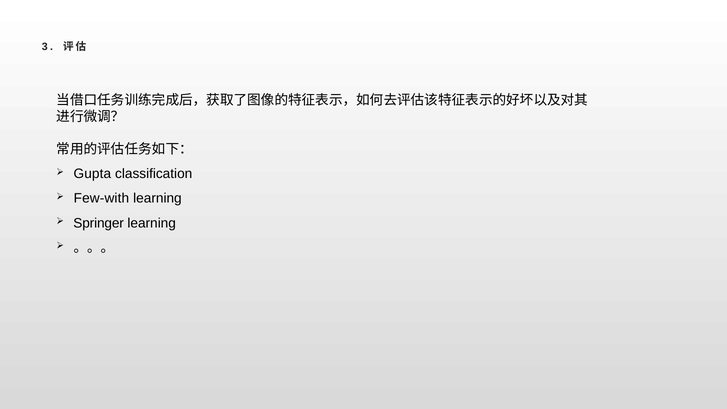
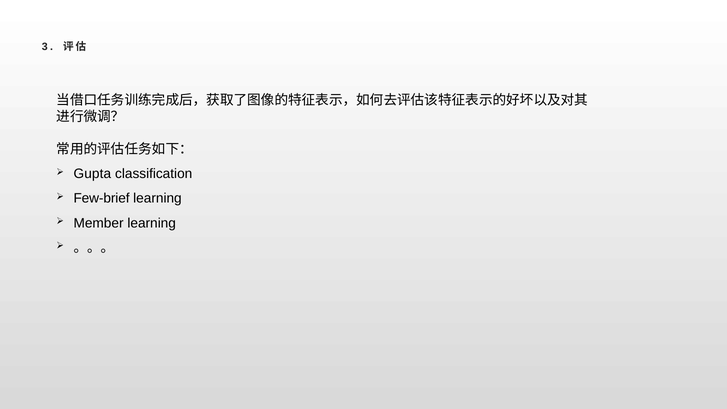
Few-with: Few-with -> Few-brief
Springer: Springer -> Member
